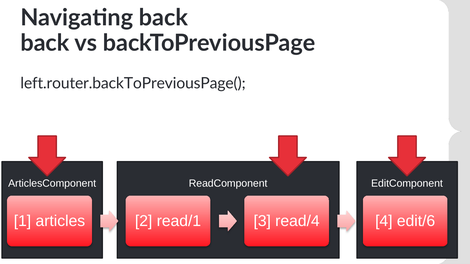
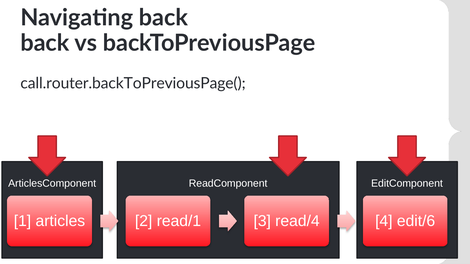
left.router.backToPreviousPage(: left.router.backToPreviousPage( -> call.router.backToPreviousPage(
